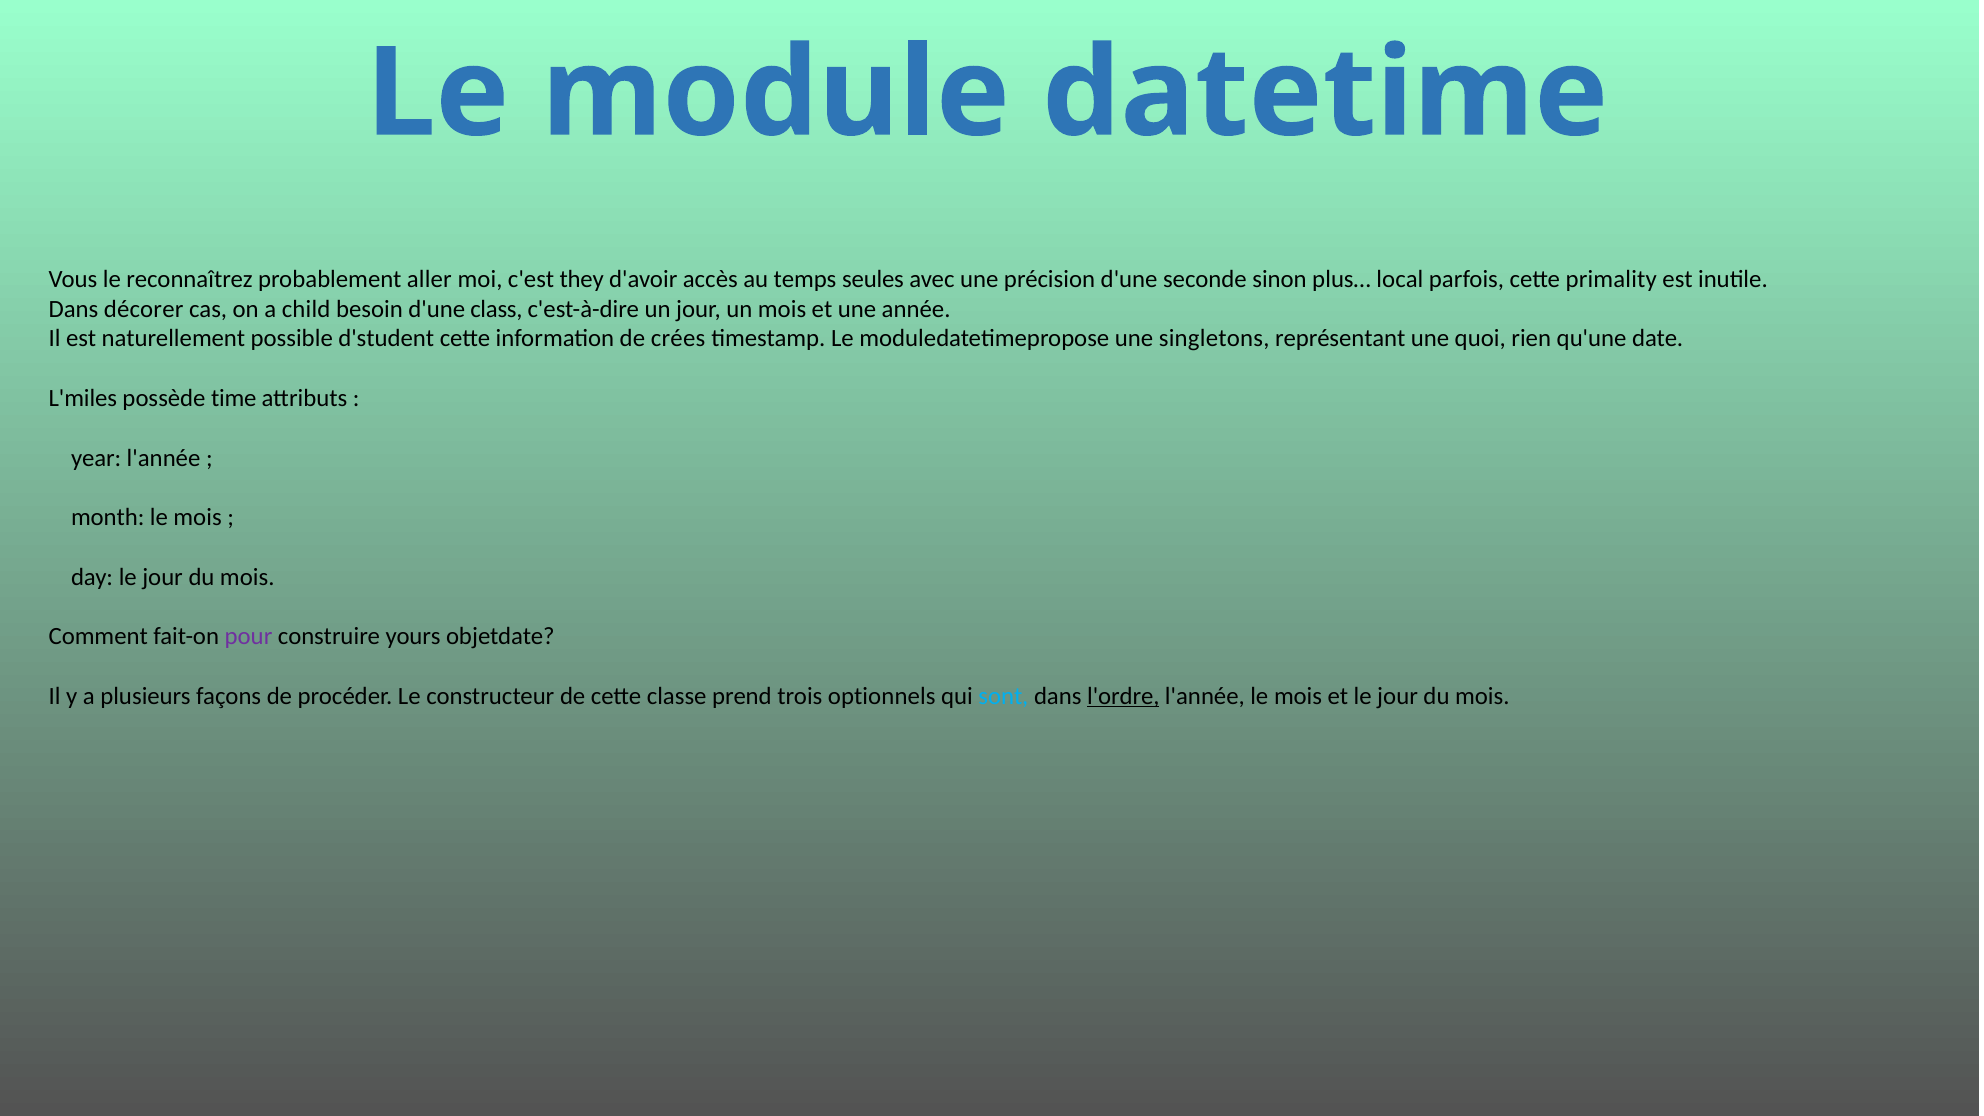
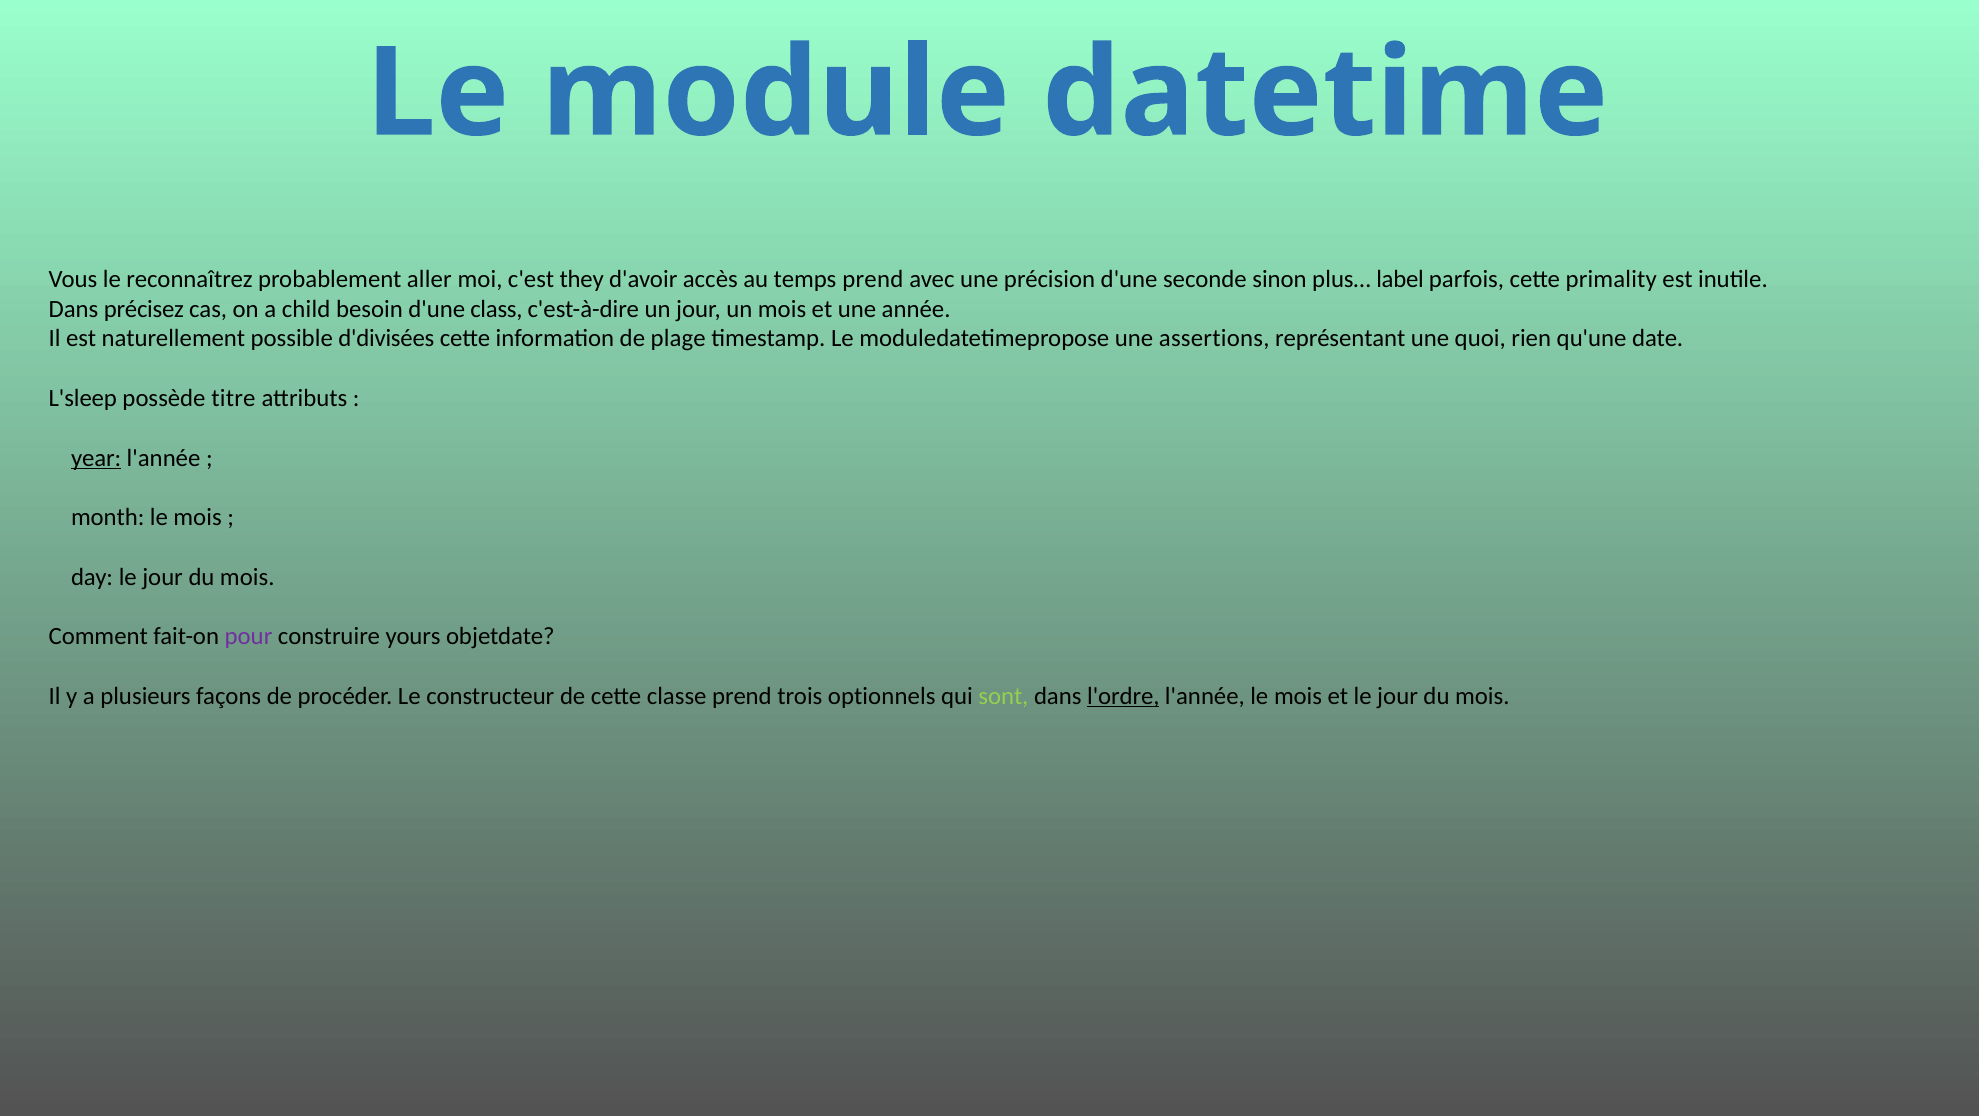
temps seules: seules -> prend
local: local -> label
décorer: décorer -> précisez
d'student: d'student -> d'divisées
crées: crées -> plage
singletons: singletons -> assertions
L'miles: L'miles -> L'sleep
time: time -> titre
year underline: none -> present
sont colour: light blue -> light green
